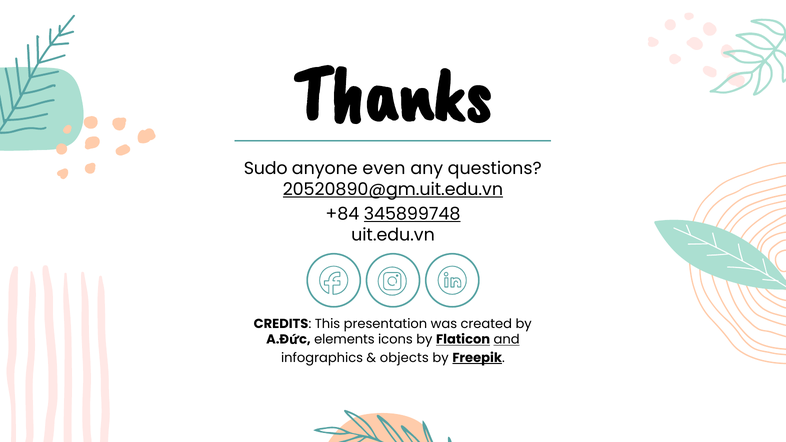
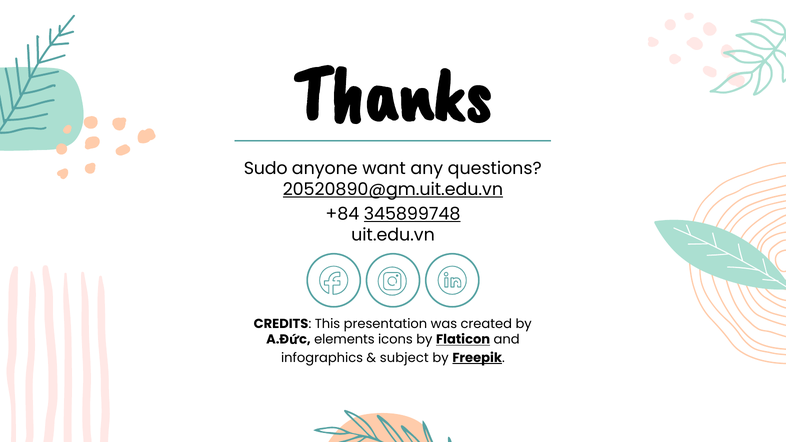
even: even -> want
and underline: present -> none
objects: objects -> subject
